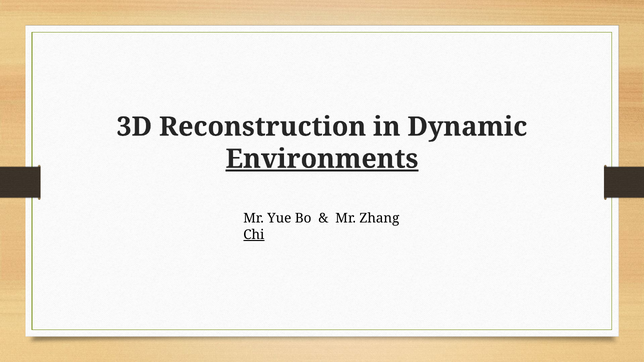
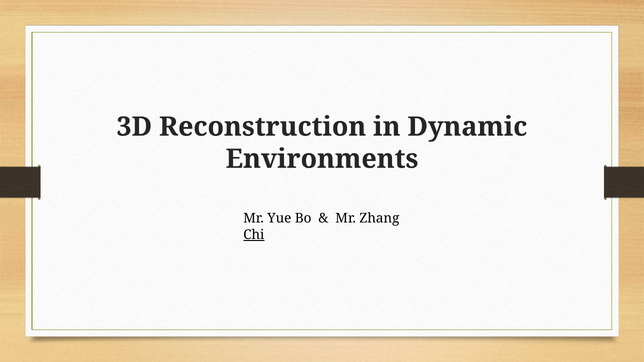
Environments underline: present -> none
